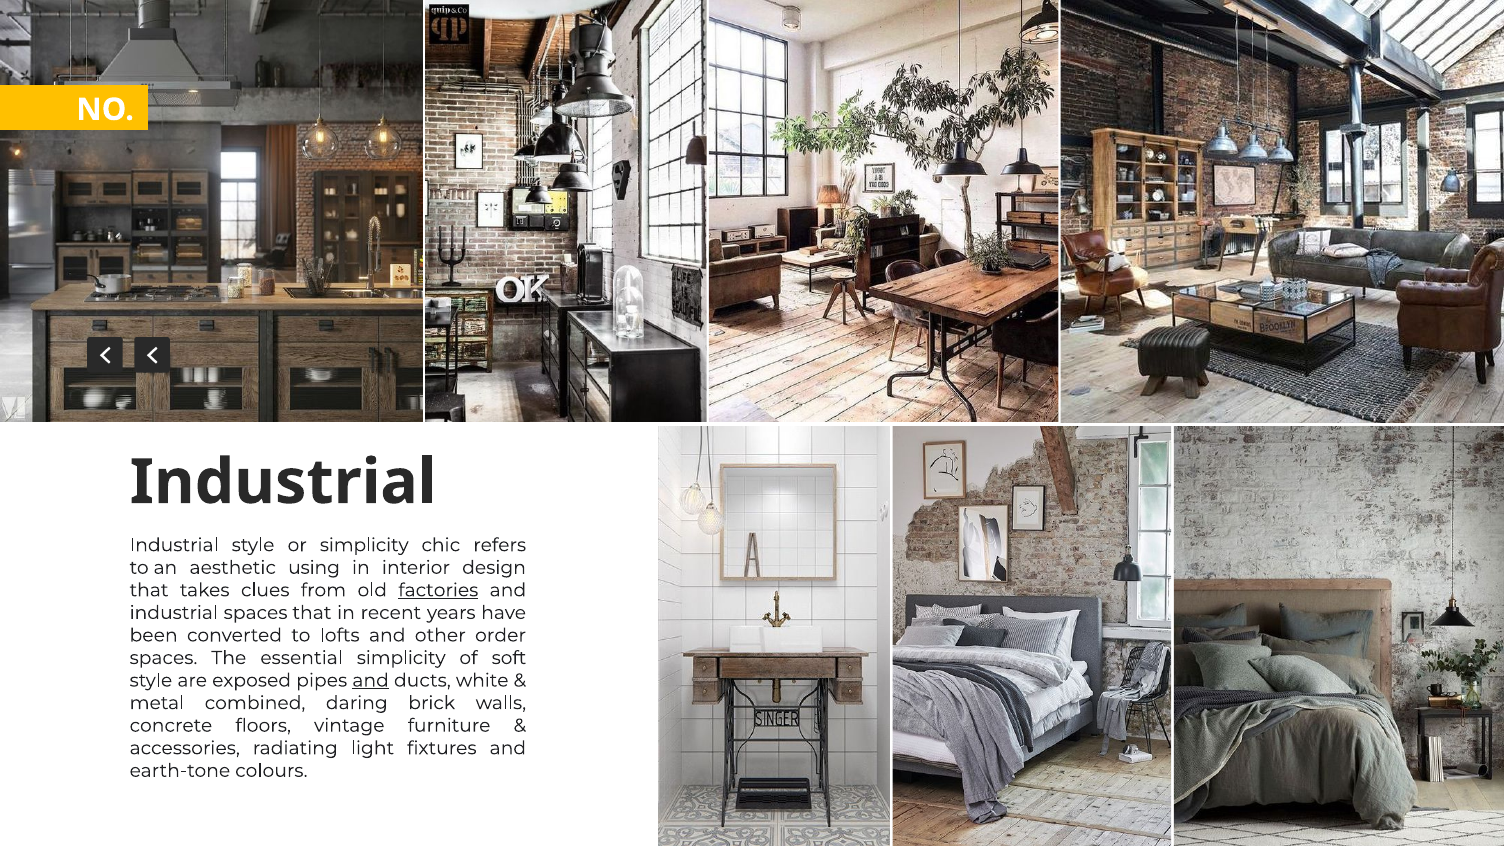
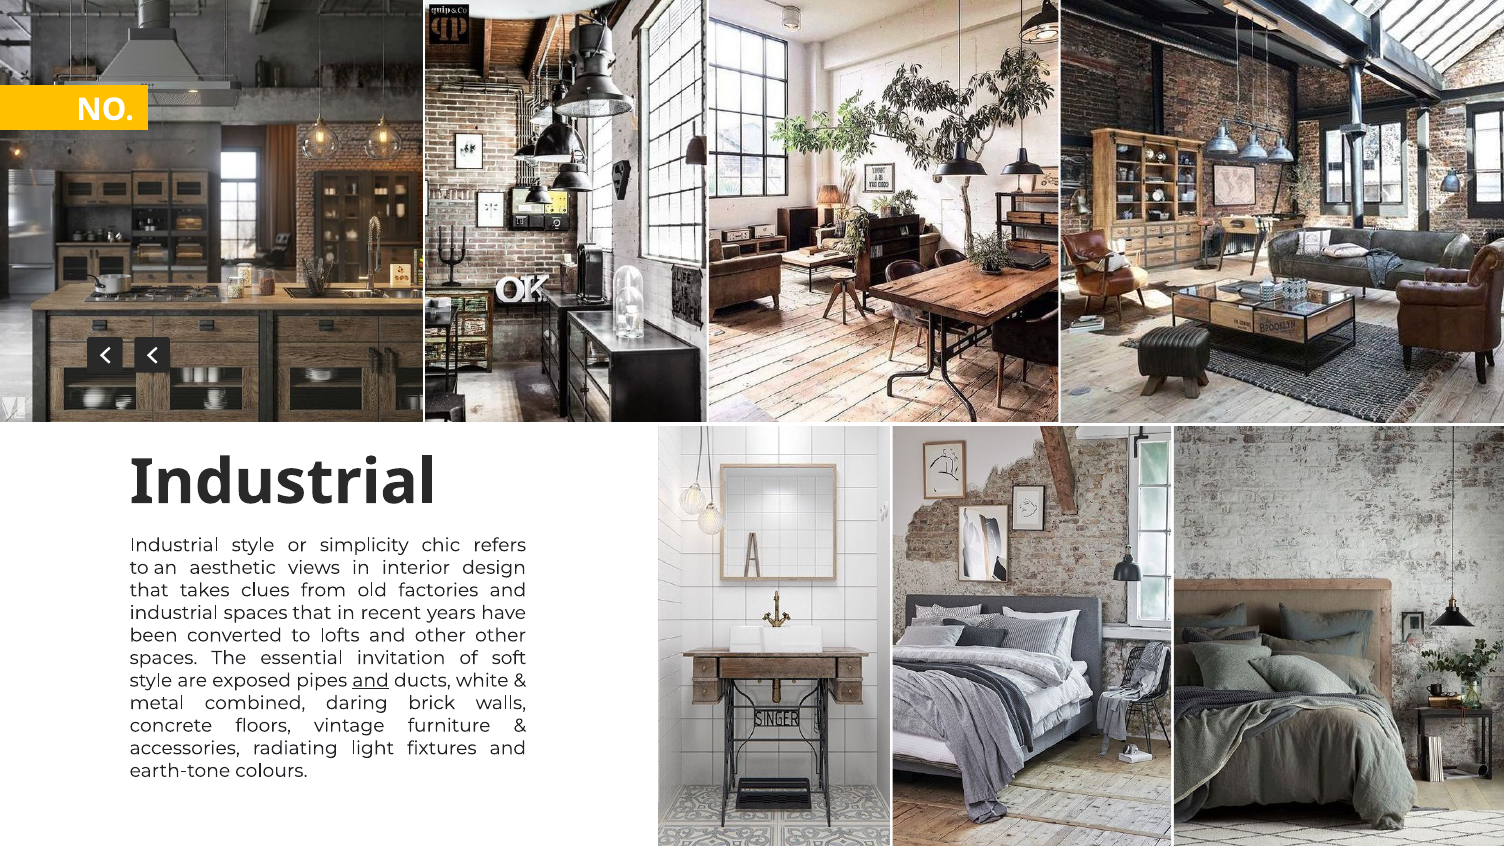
using: using -> views
factories underline: present -> none
other order: order -> other
essential simplicity: simplicity -> invitation
